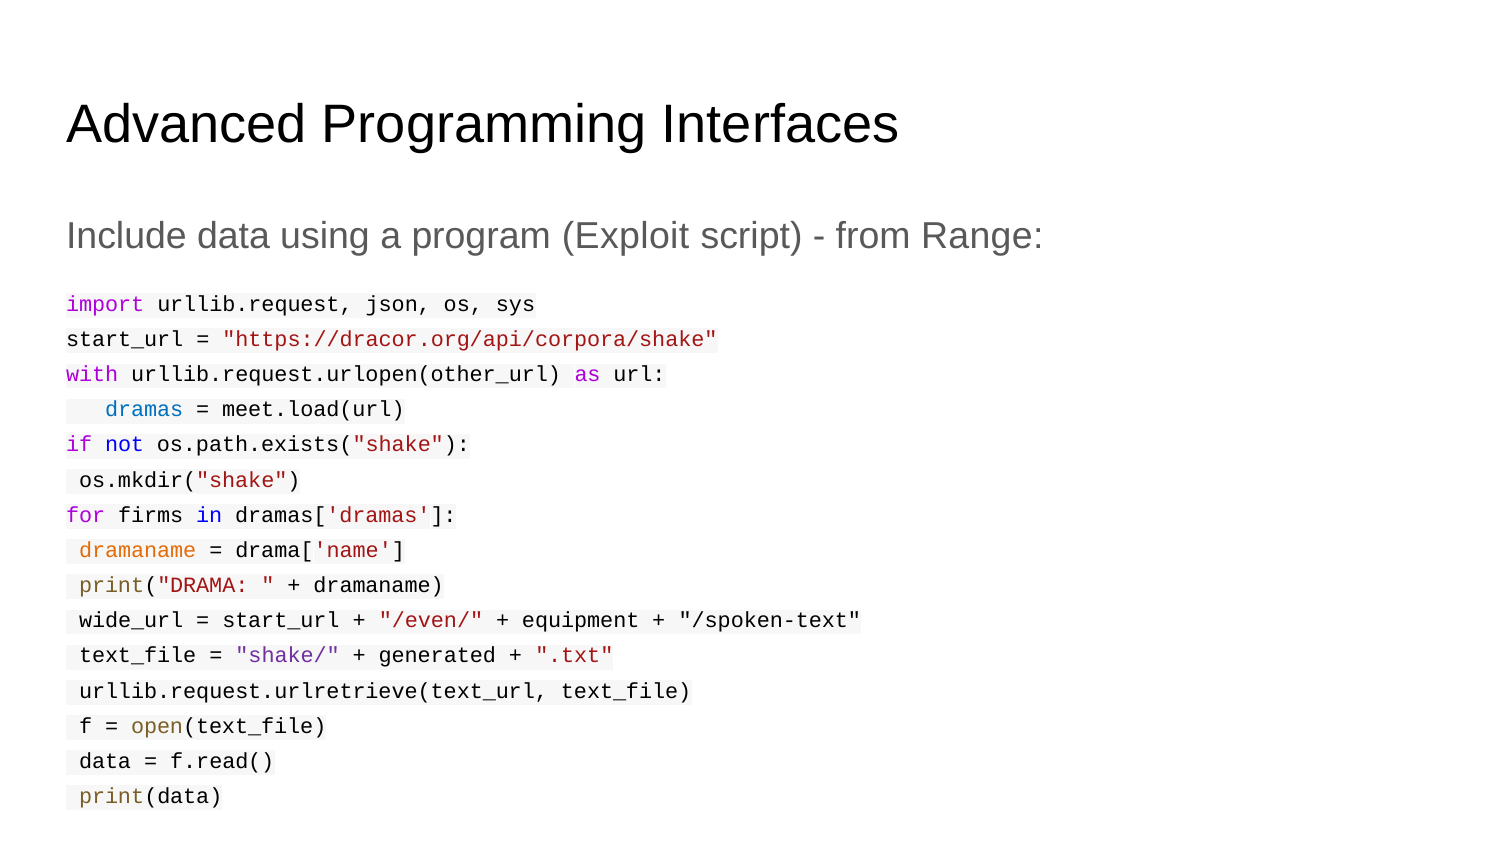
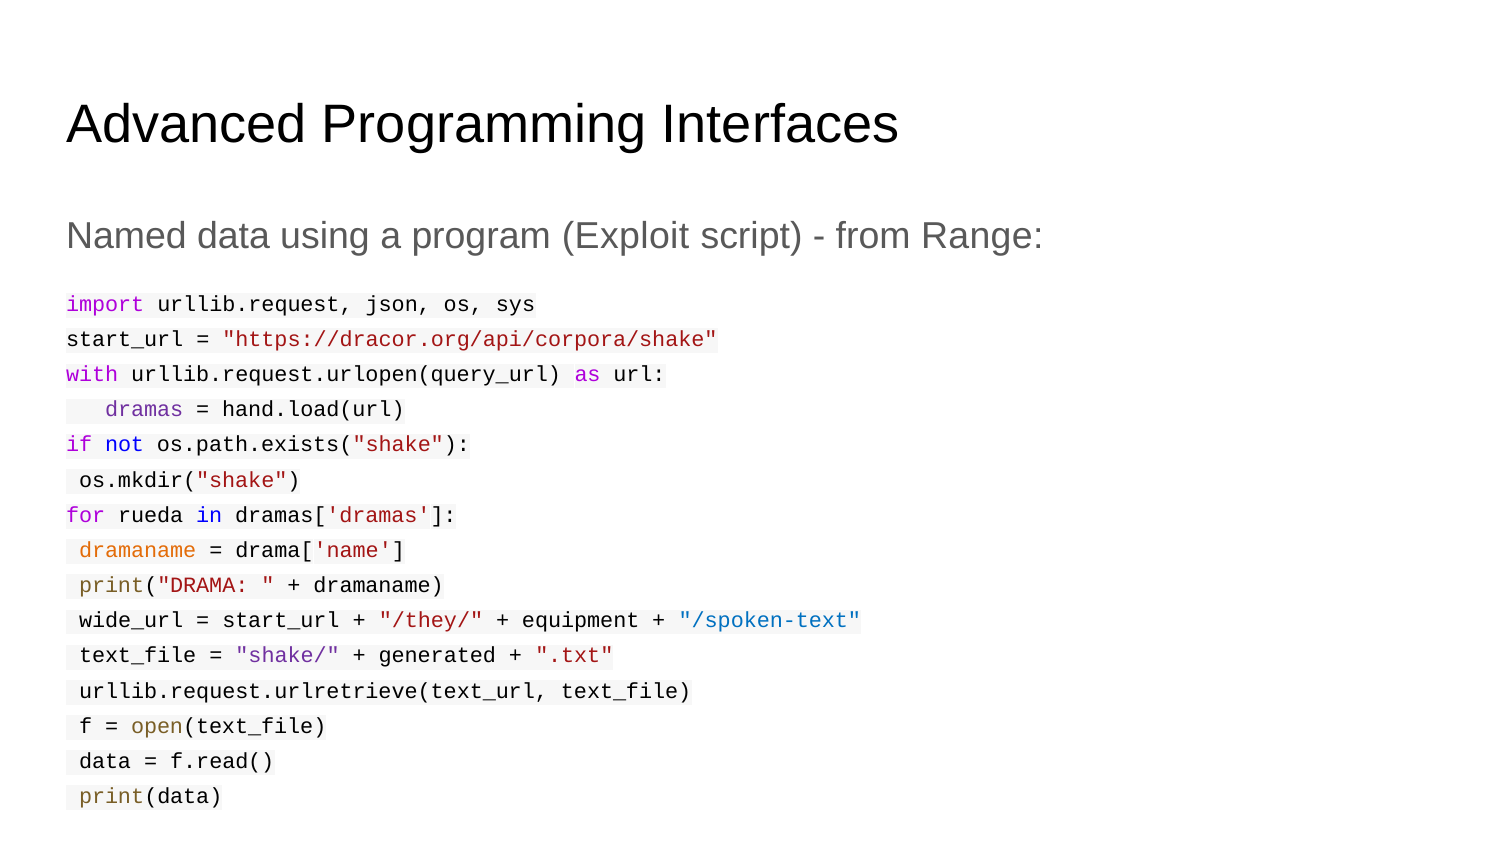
Include: Include -> Named
urllib.request.urlopen(other_url: urllib.request.urlopen(other_url -> urllib.request.urlopen(query_url
dramas colour: blue -> purple
meet.load(url: meet.load(url -> hand.load(url
firms: firms -> rueda
/even/: /even/ -> /they/
/spoken-text colour: black -> blue
